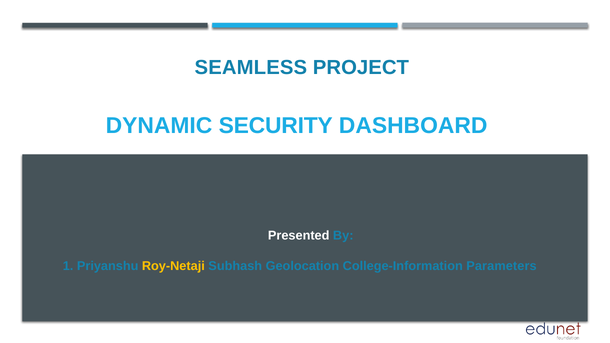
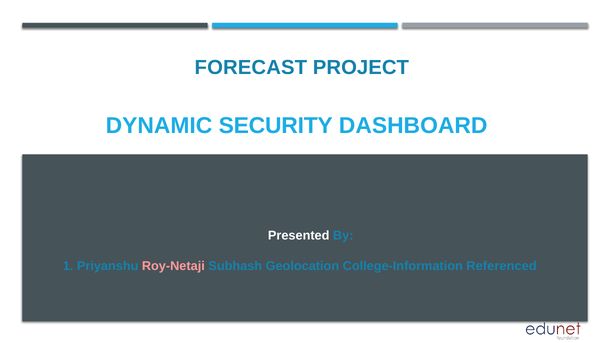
SEAMLESS: SEAMLESS -> FORECAST
Roy-Netaji colour: yellow -> pink
Parameters: Parameters -> Referenced
